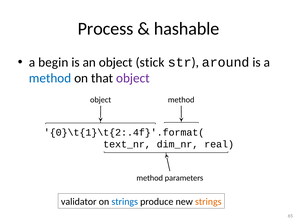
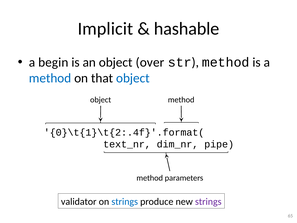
Process: Process -> Implicit
stick: stick -> over
str around: around -> method
object at (133, 78) colour: purple -> blue
real: real -> pipe
strings at (208, 201) colour: orange -> purple
